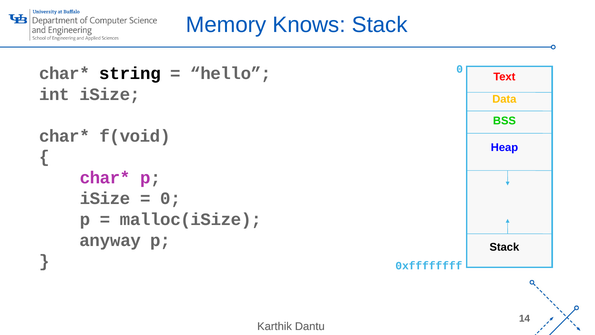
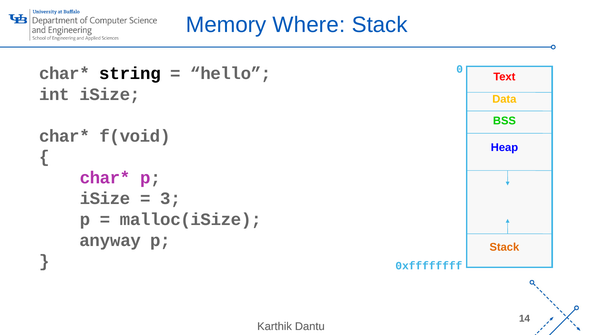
Knows: Knows -> Where
0 at (171, 198): 0 -> 3
Stack at (504, 247) colour: black -> orange
